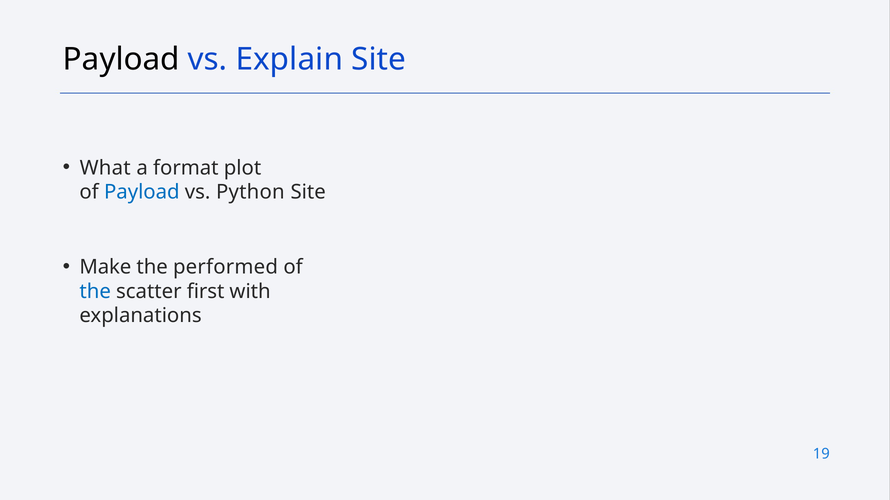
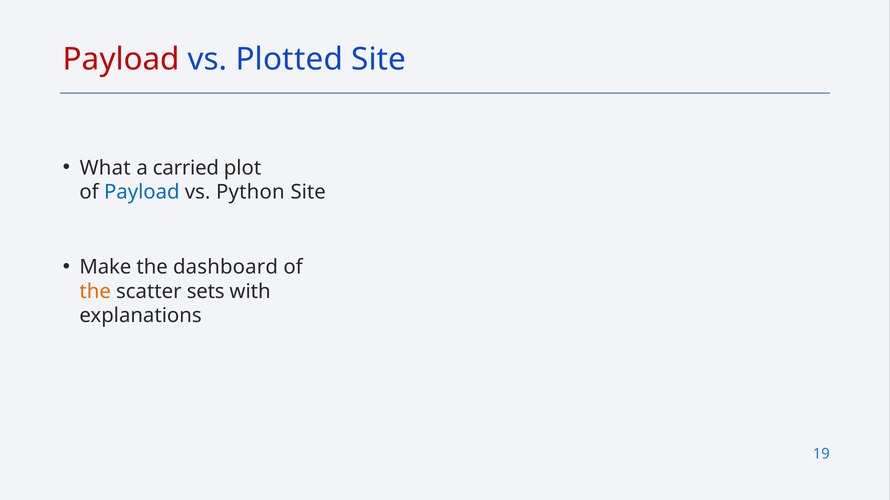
Payload at (121, 59) colour: black -> red
Explain: Explain -> Plotted
format: format -> carried
performed: performed -> dashboard
the at (95, 292) colour: blue -> orange
first: first -> sets
